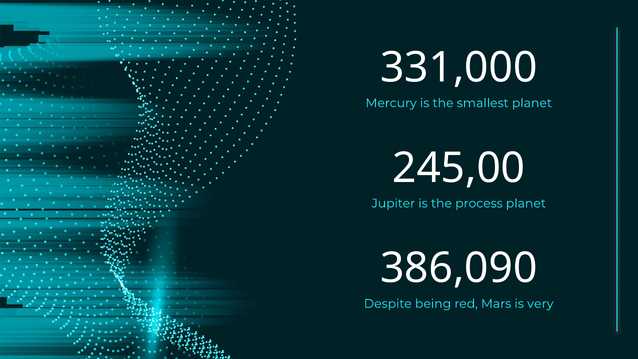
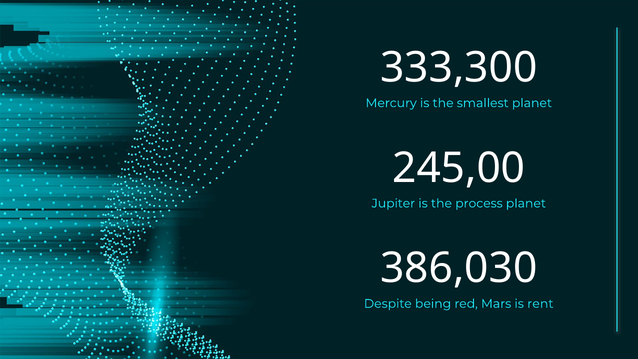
331,000: 331,000 -> 333,300
386,090: 386,090 -> 386,030
very: very -> rent
